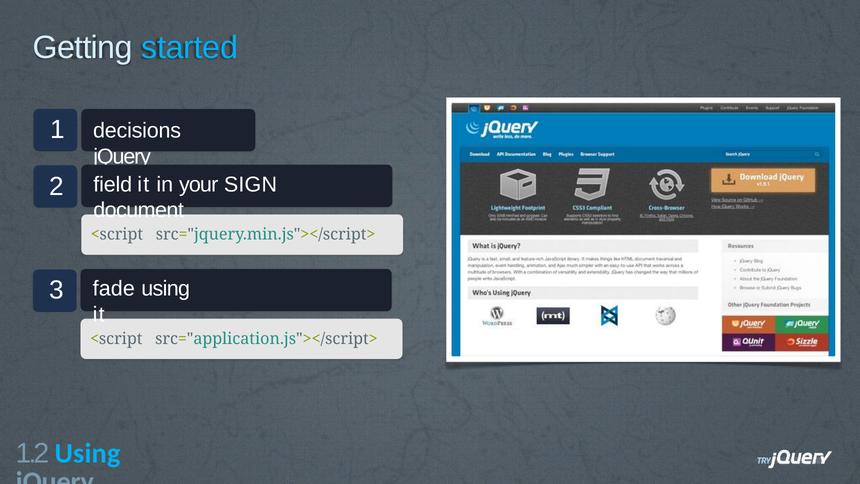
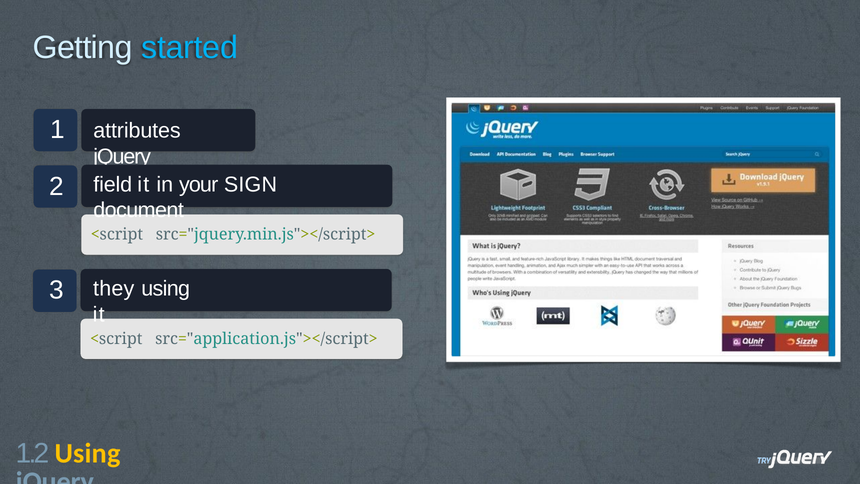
decisions: decisions -> attributes
fade: fade -> they
Using at (88, 453) colour: light blue -> yellow
